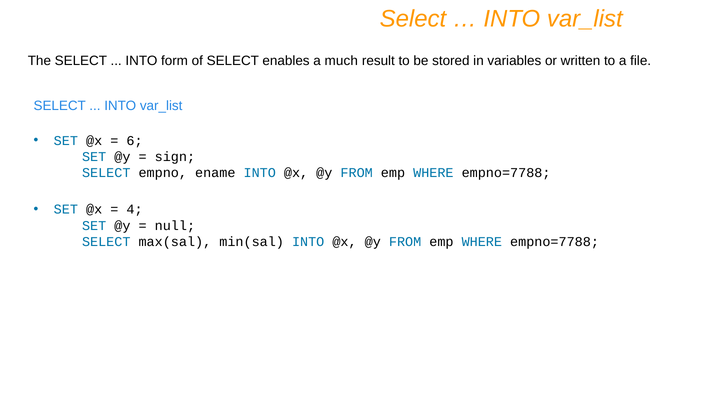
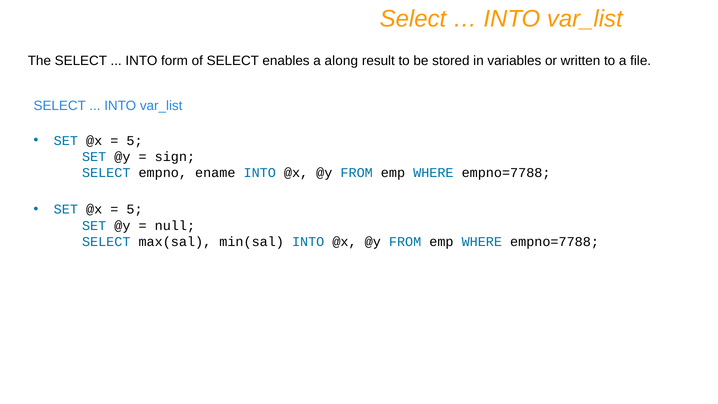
much: much -> along
6 at (135, 141): 6 -> 5
4 at (135, 209): 4 -> 5
